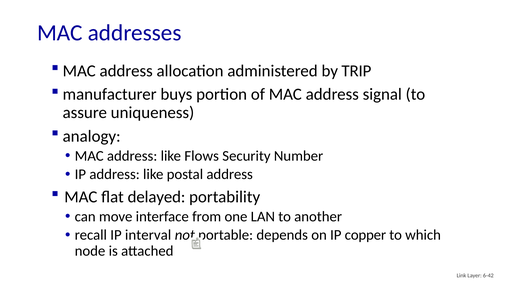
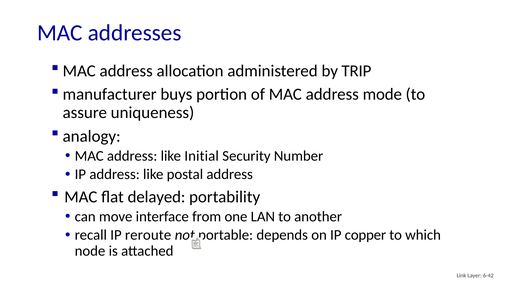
signal: signal -> mode
Flows: Flows -> Initial
interval: interval -> reroute
